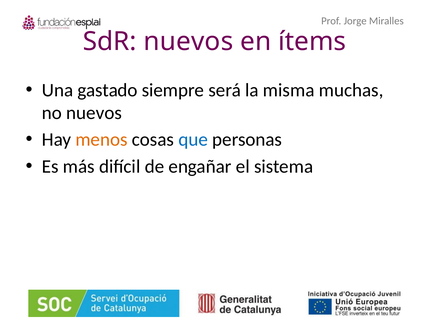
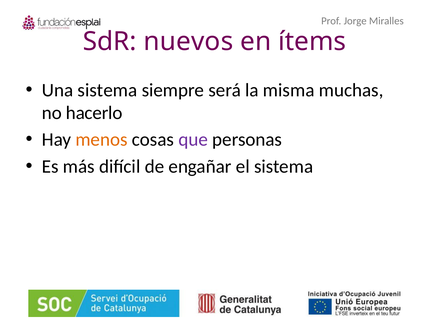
Una gastado: gastado -> sistema
no nuevos: nuevos -> hacerlo
que colour: blue -> purple
